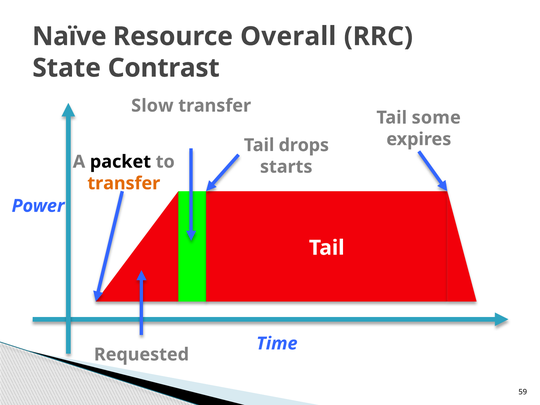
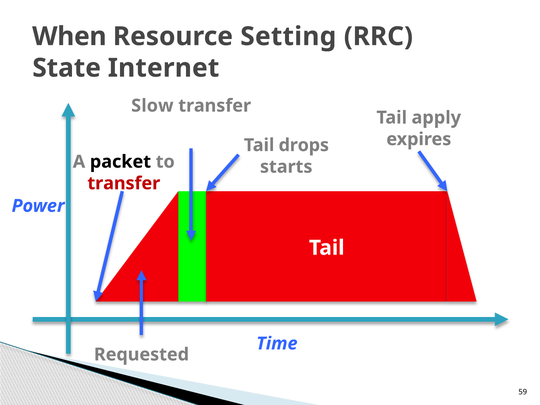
Naïve: Naïve -> When
Overall: Overall -> Setting
Contrast: Contrast -> Internet
some: some -> apply
transfer at (124, 183) colour: orange -> red
